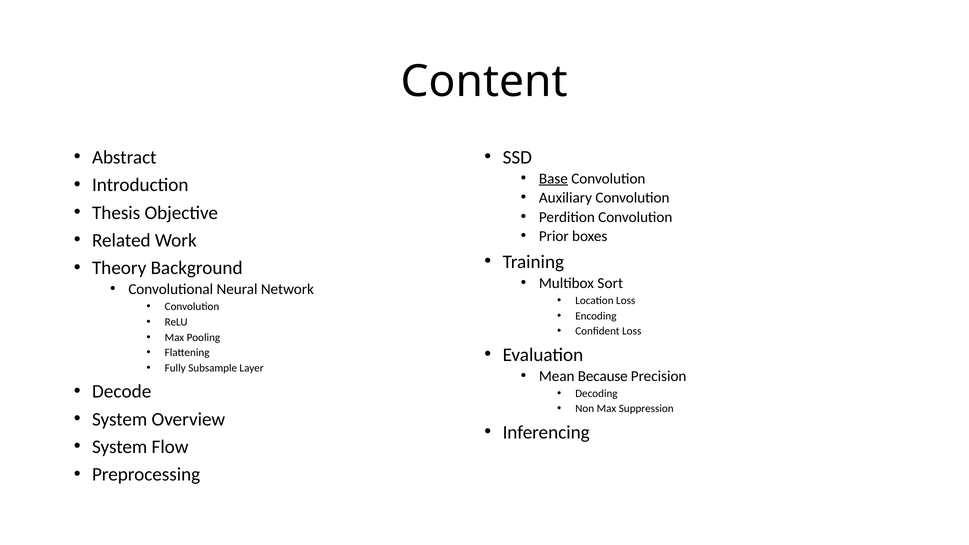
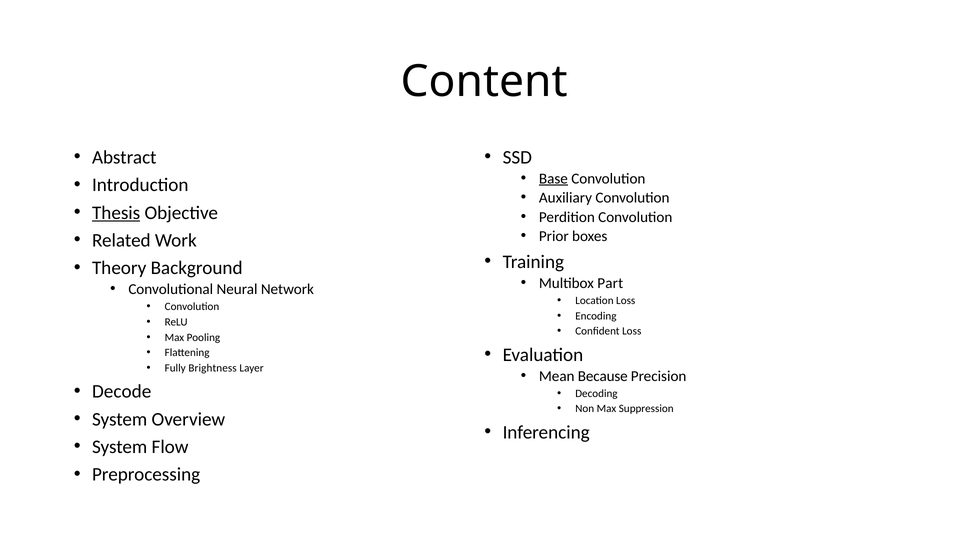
Thesis underline: none -> present
Sort: Sort -> Part
Subsample: Subsample -> Brightness
